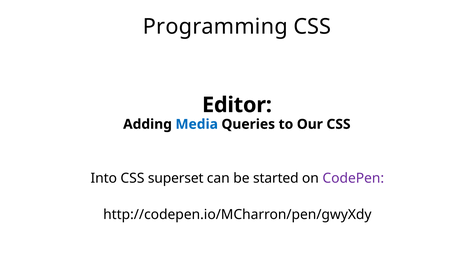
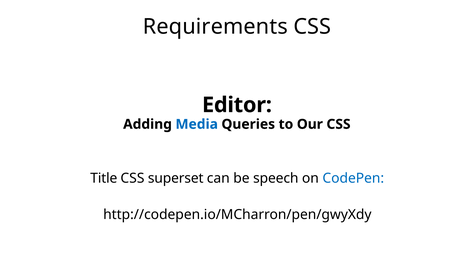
Programming: Programming -> Requirements
Into: Into -> Title
started: started -> speech
CodePen colour: purple -> blue
